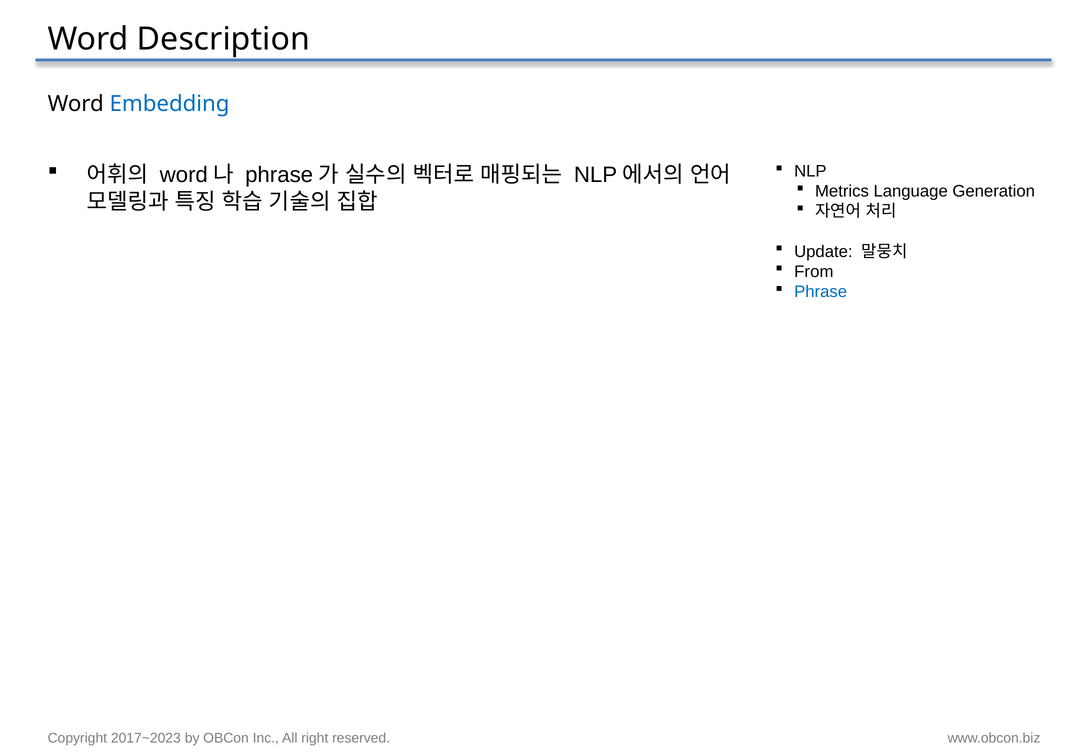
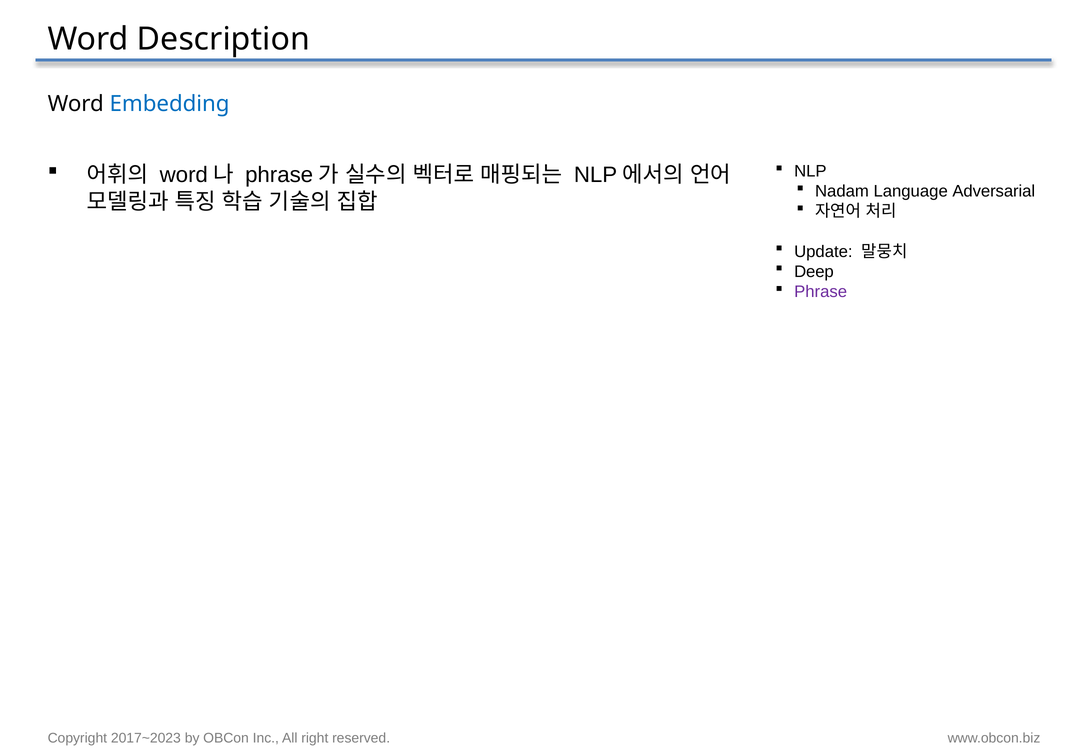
Metrics: Metrics -> Nadam
Generation: Generation -> Adversarial
From: From -> Deep
Phrase colour: blue -> purple
